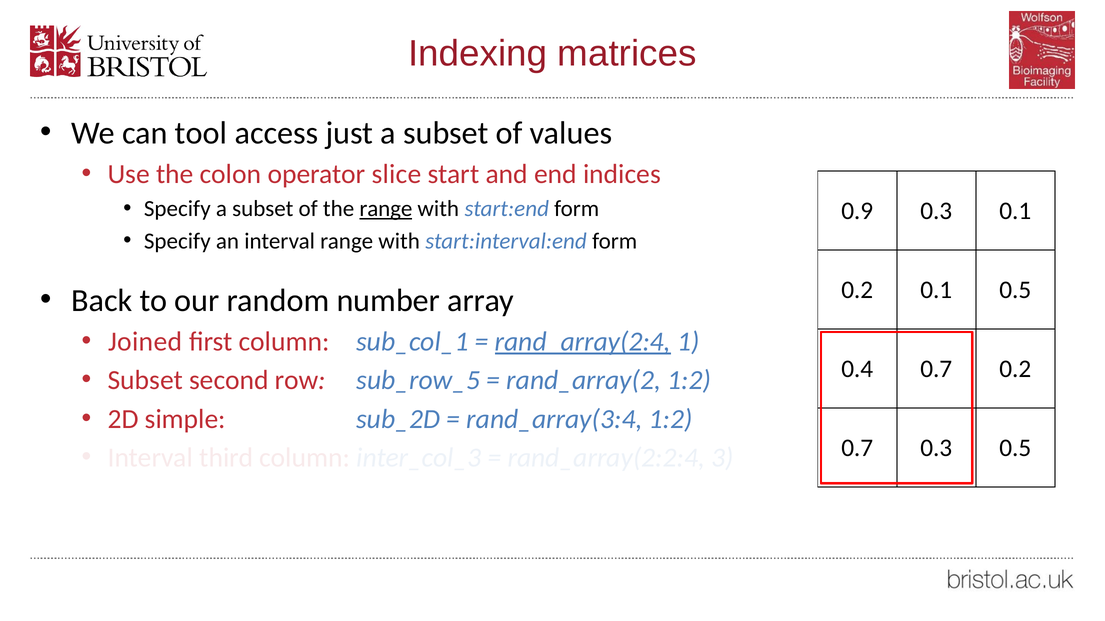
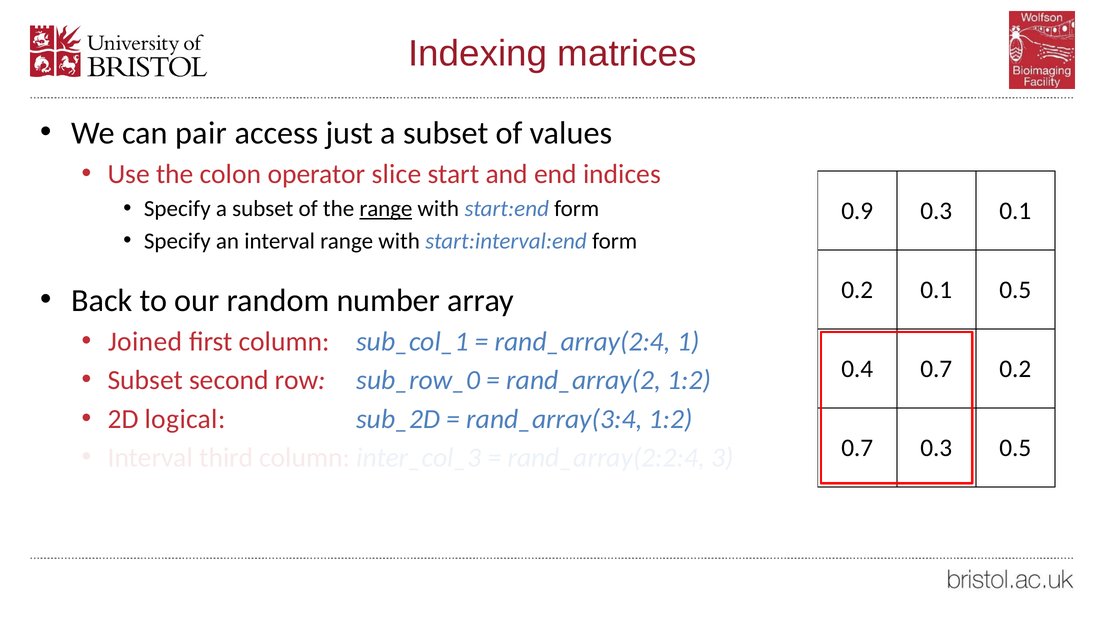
tool: tool -> pair
rand_array(2:4 underline: present -> none
sub_row_5: sub_row_5 -> sub_row_0
simple: simple -> logical
